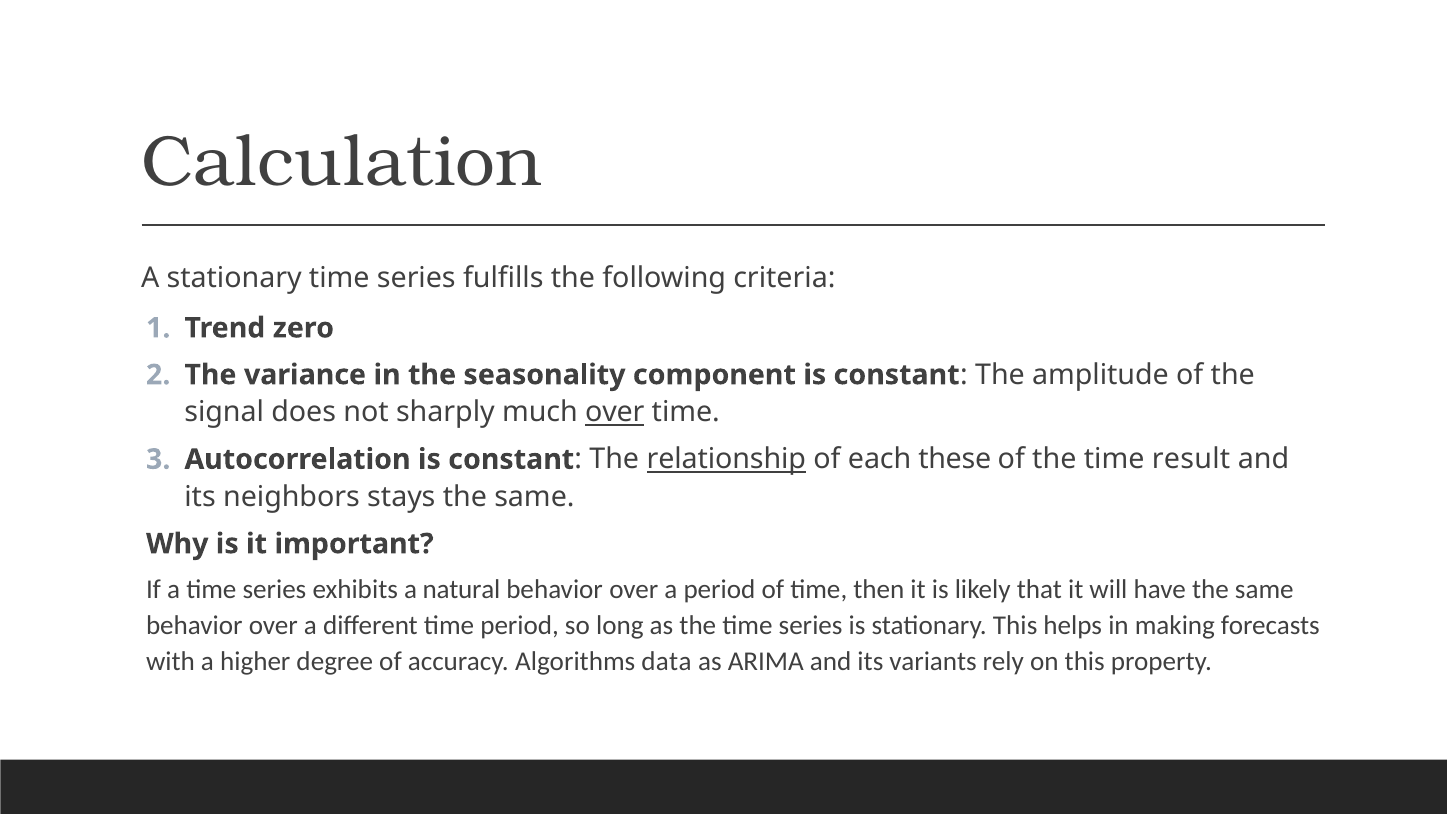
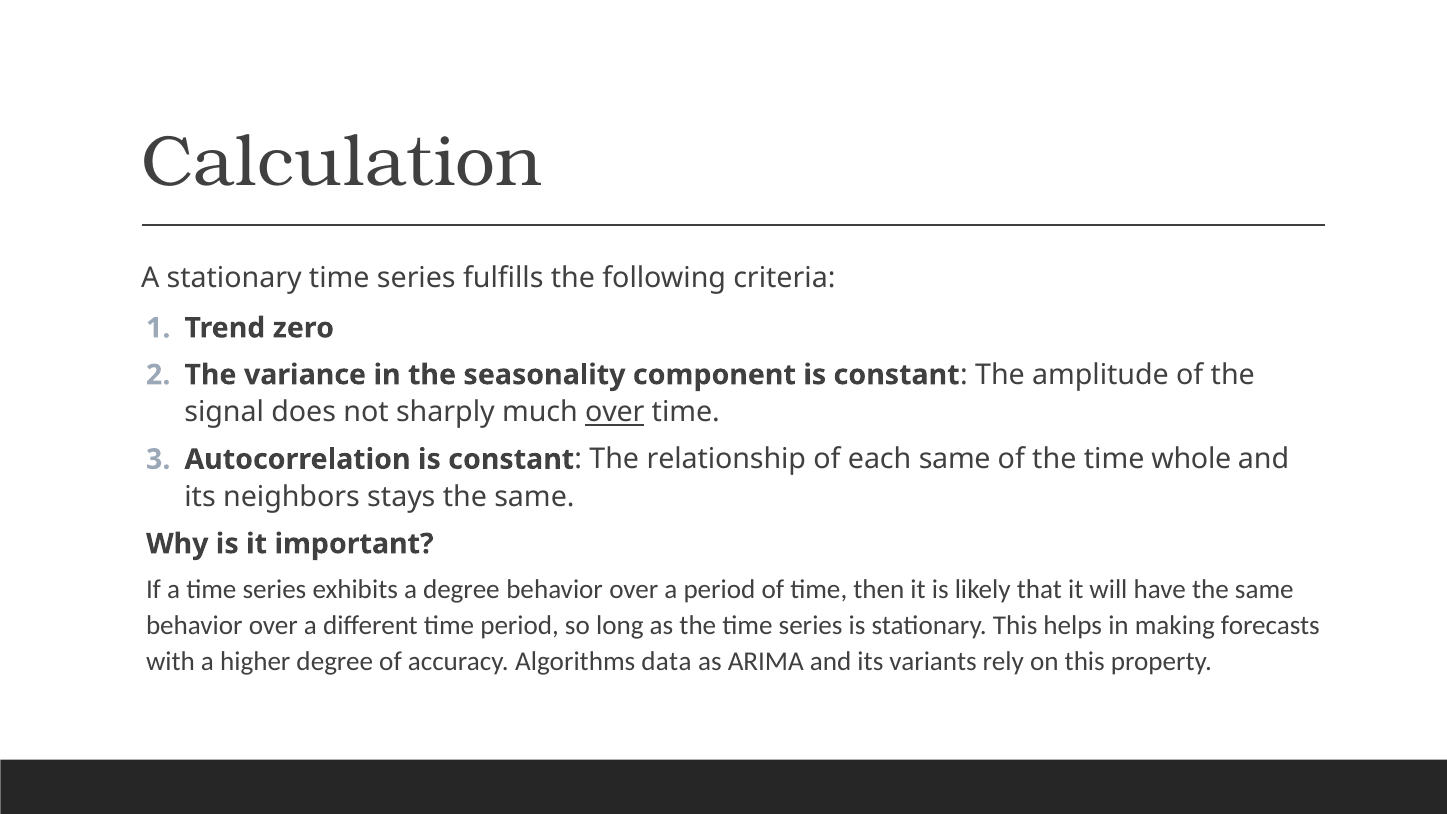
relationship underline: present -> none
each these: these -> same
result: result -> whole
a natural: natural -> degree
